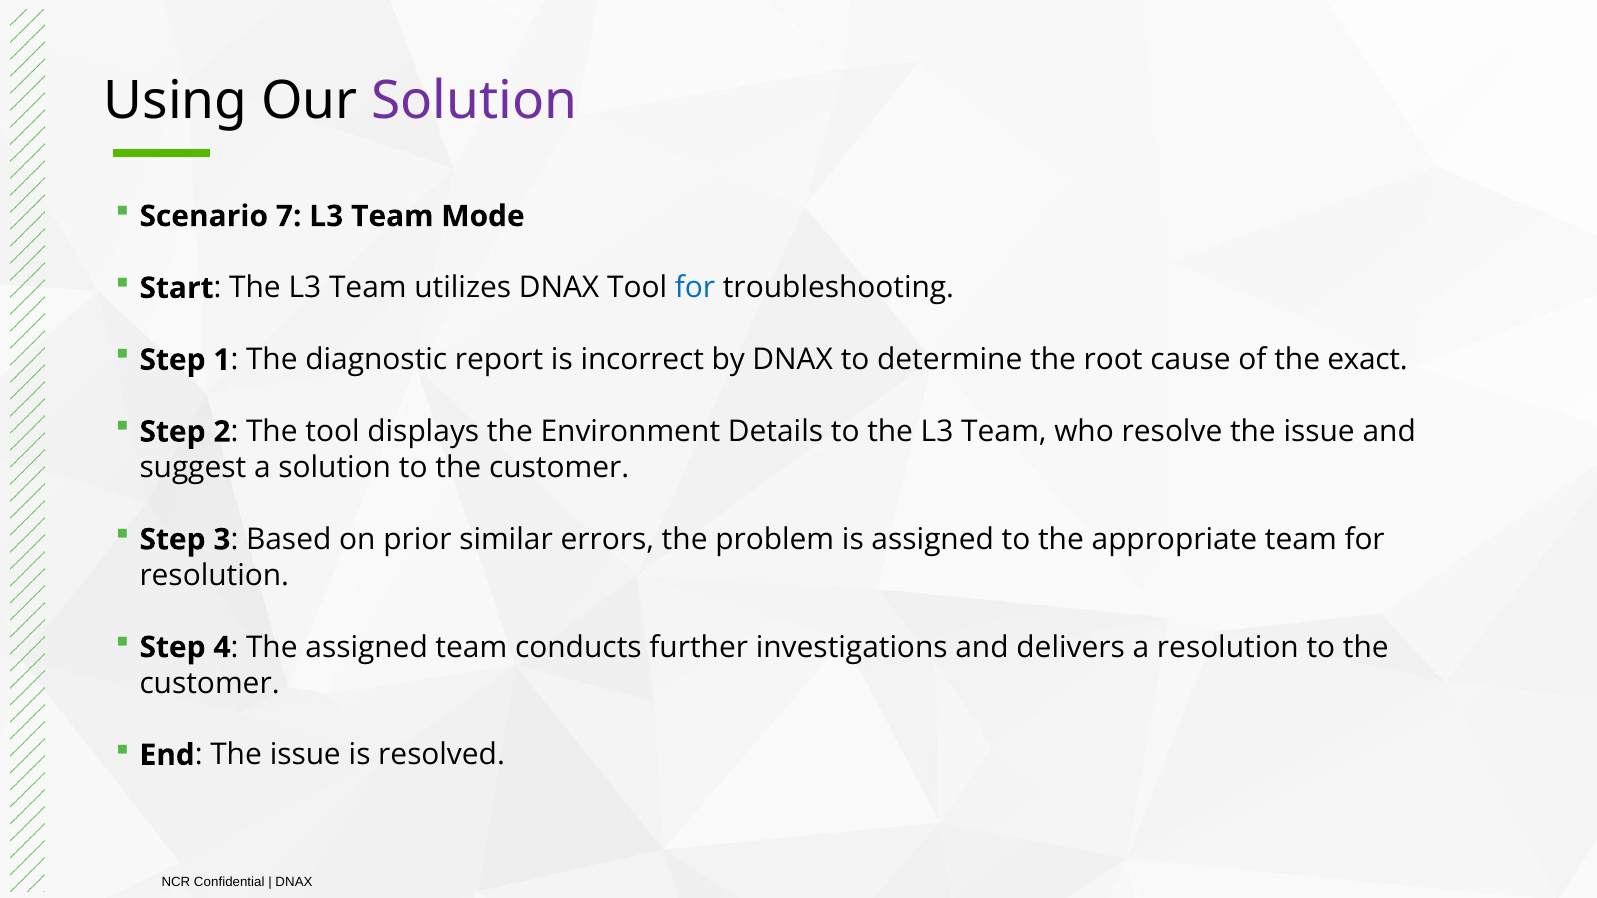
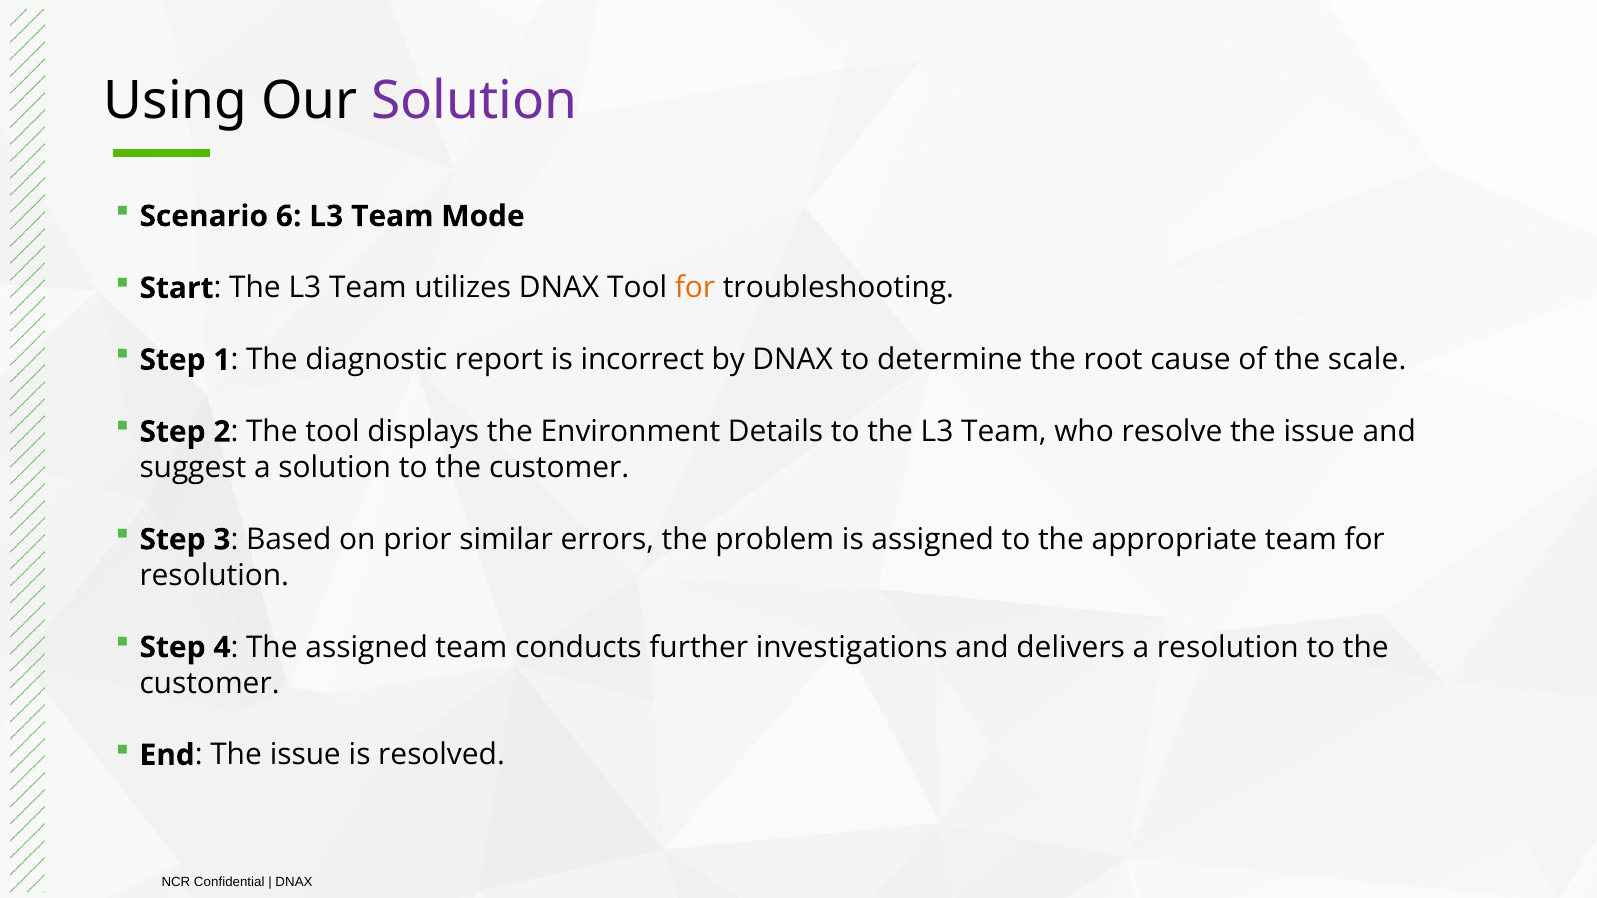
7: 7 -> 6
for at (695, 288) colour: blue -> orange
exact: exact -> scale
